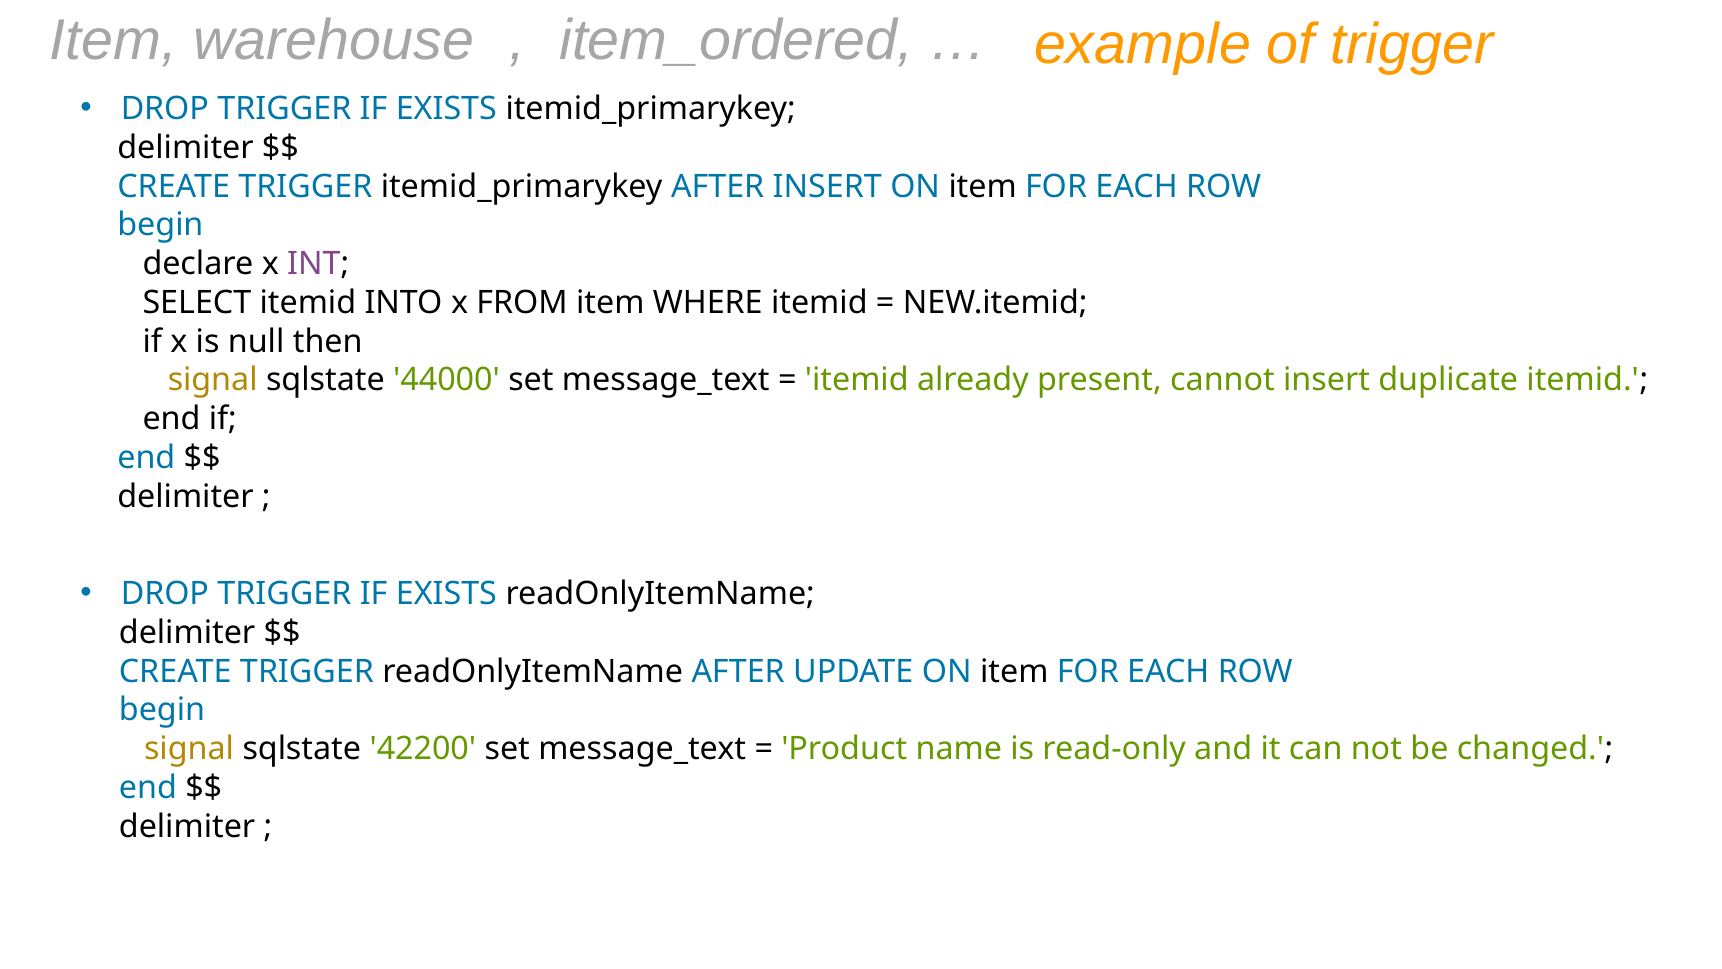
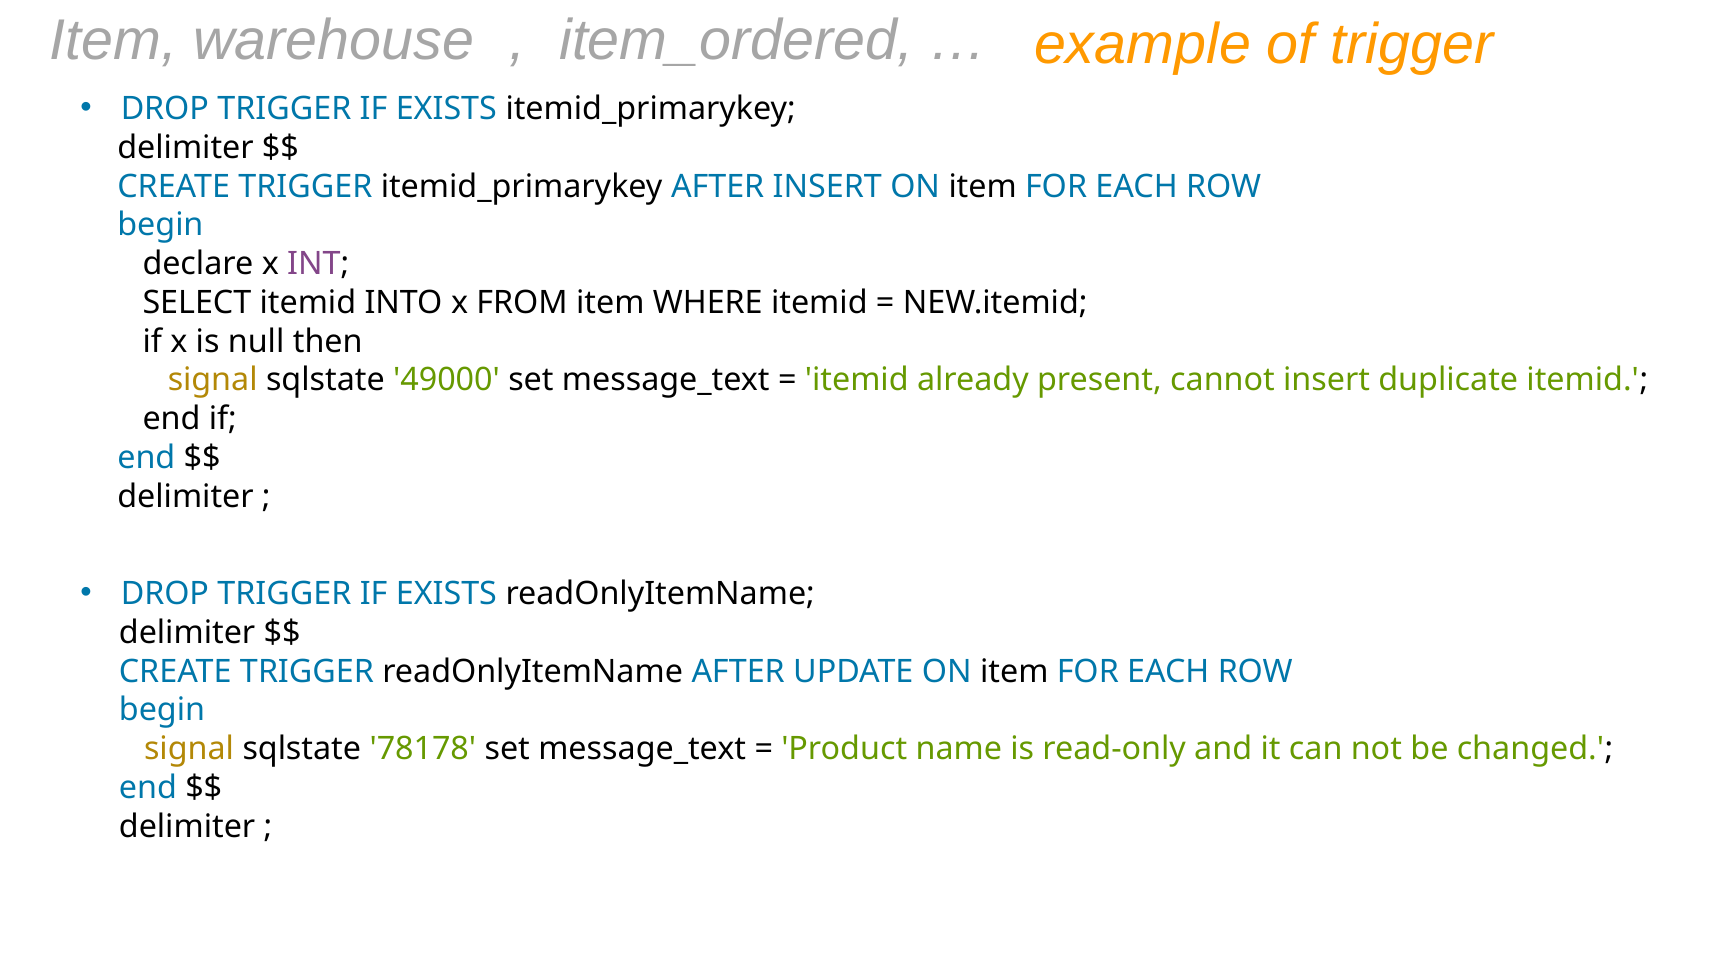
44000: 44000 -> 49000
42200: 42200 -> 78178
